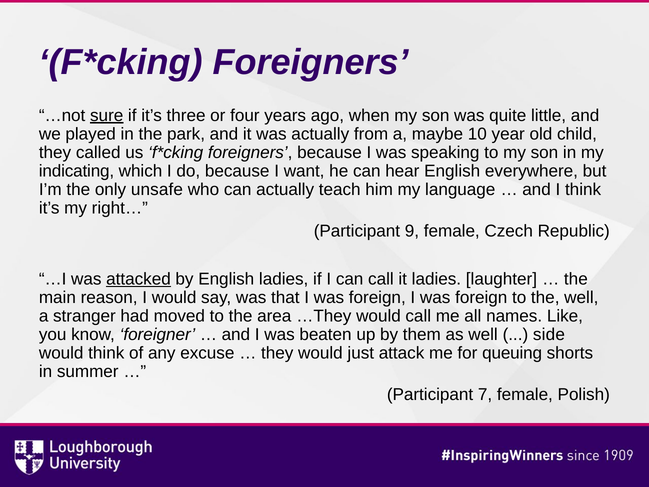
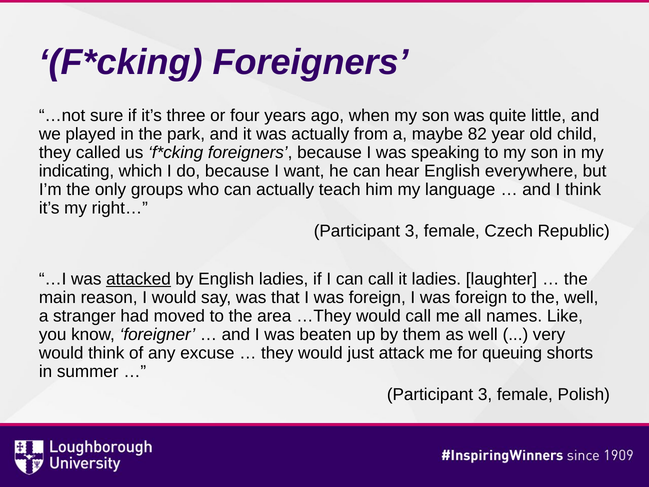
sure underline: present -> none
10: 10 -> 82
unsafe: unsafe -> groups
9 at (412, 231): 9 -> 3
side: side -> very
7 at (485, 395): 7 -> 3
